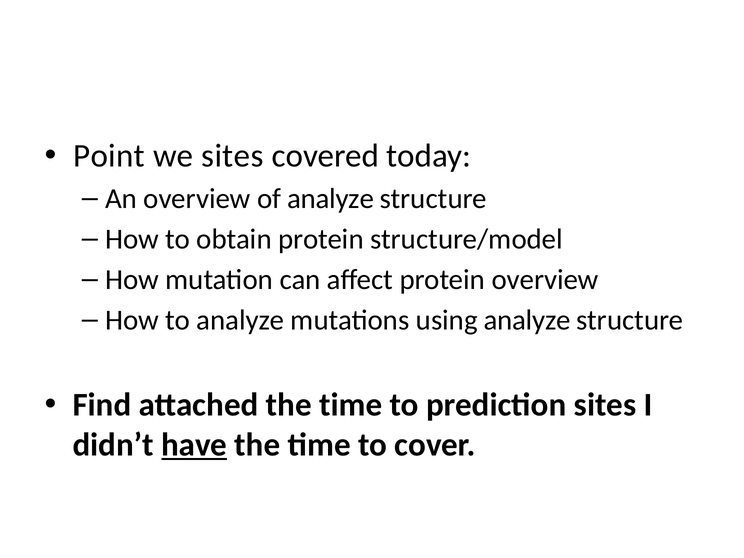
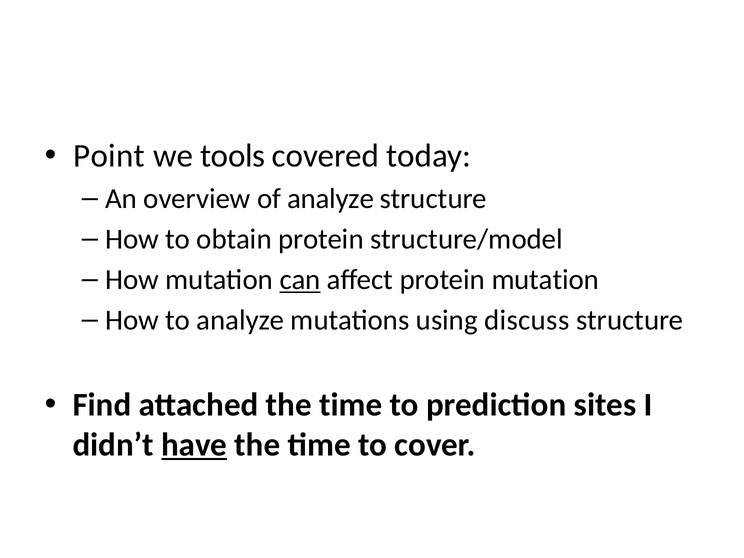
we sites: sites -> tools
can underline: none -> present
protein overview: overview -> mutation
using analyze: analyze -> discuss
